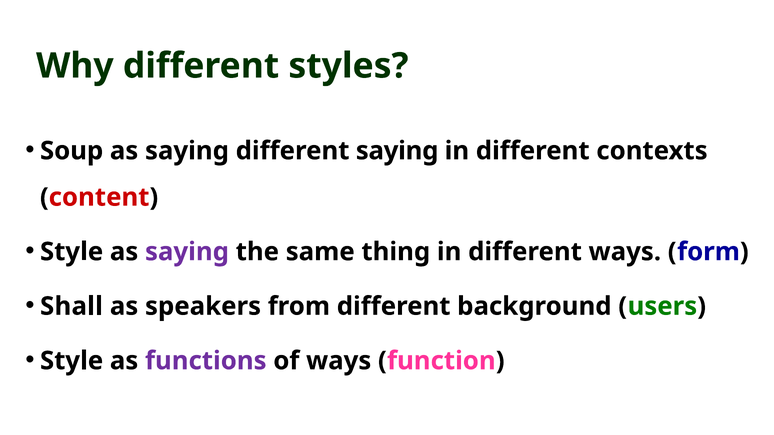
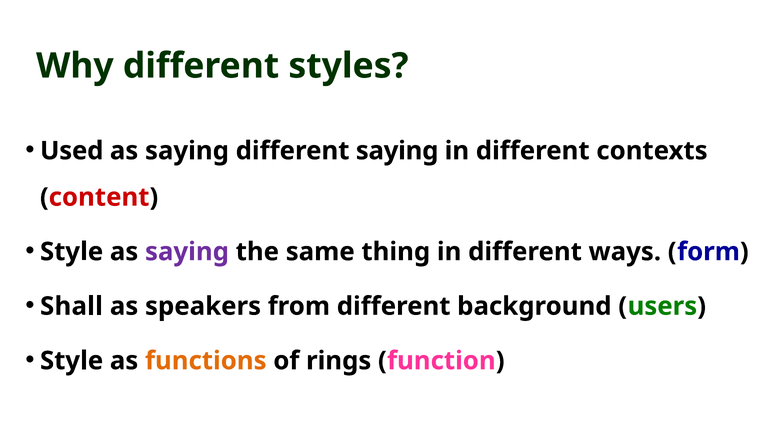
Soup: Soup -> Used
functions colour: purple -> orange
of ways: ways -> rings
